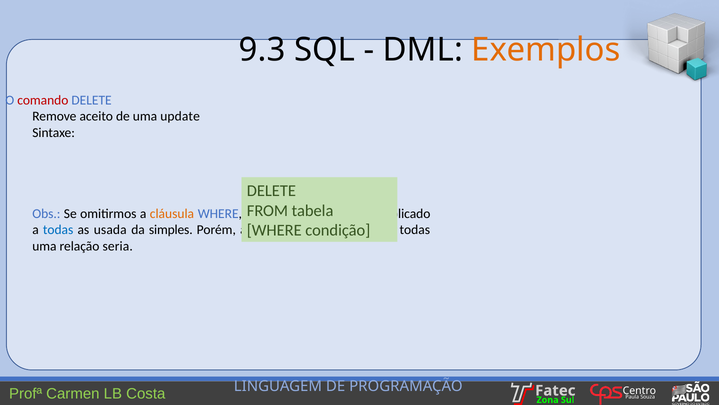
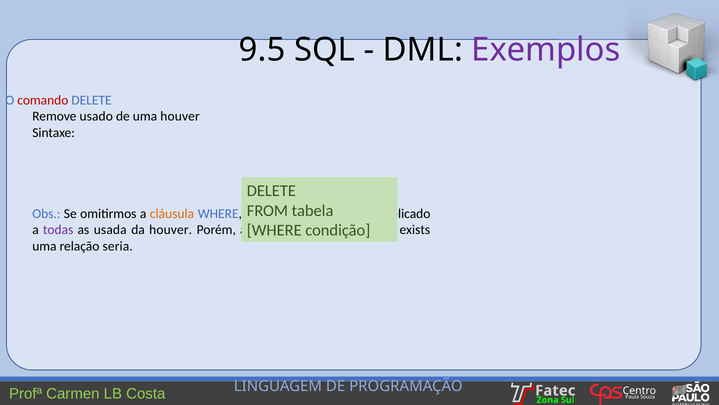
9.3: 9.3 -> 9.5
Exemplos colour: orange -> purple
aceito: aceito -> usado
uma update: update -> houver
todas at (58, 230) colour: blue -> purple
da simples: simples -> houver
todas at (415, 230): todas -> exists
